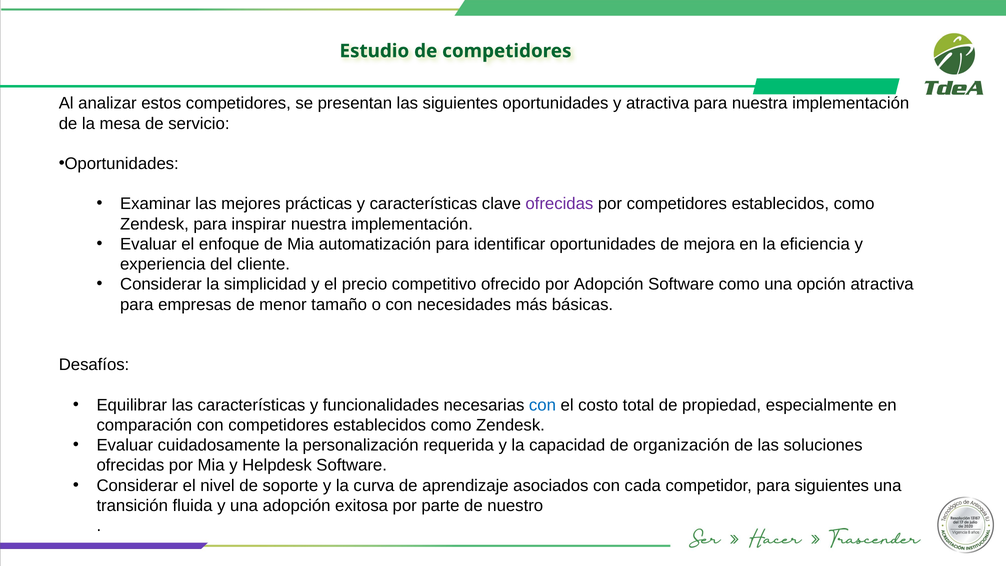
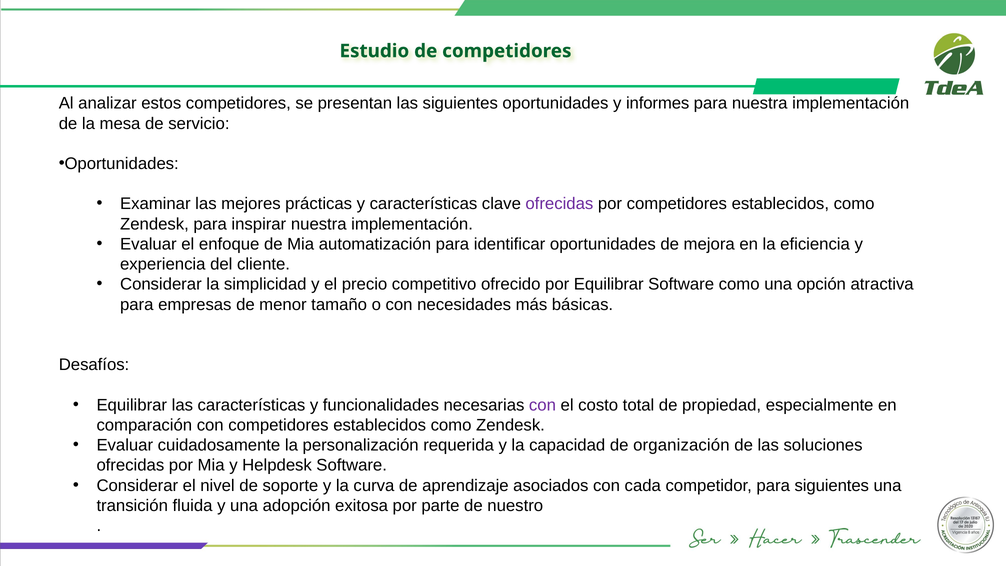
y atractiva: atractiva -> informes
por Adopción: Adopción -> Equilibrar
con at (542, 405) colour: blue -> purple
